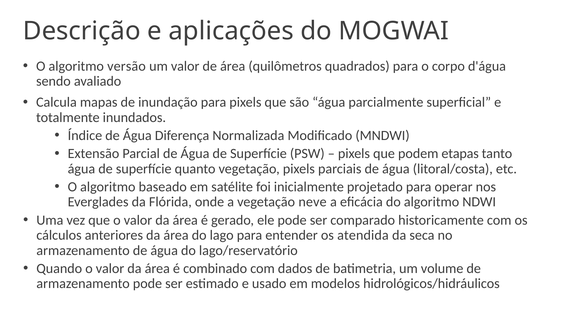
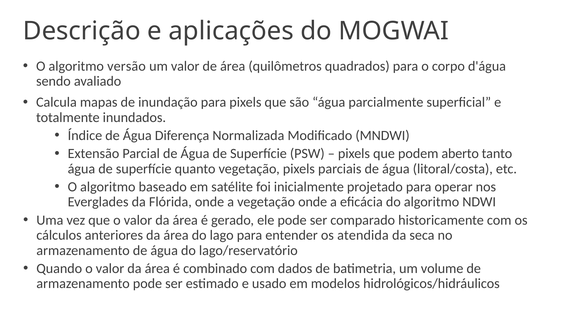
etapas: etapas -> aberto
vegetação neve: neve -> onde
